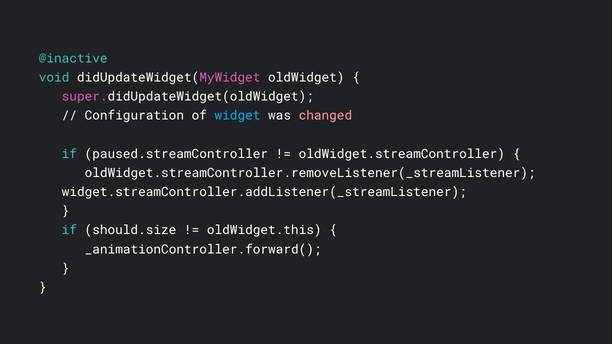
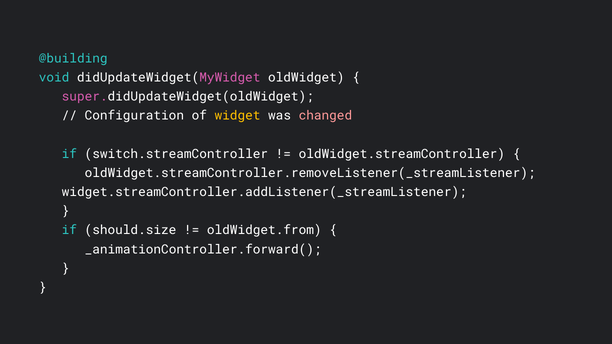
@inactive: @inactive -> @building
widget colour: light blue -> yellow
paused.streamController: paused.streamController -> switch.streamController
oldWidget.this: oldWidget.this -> oldWidget.from
